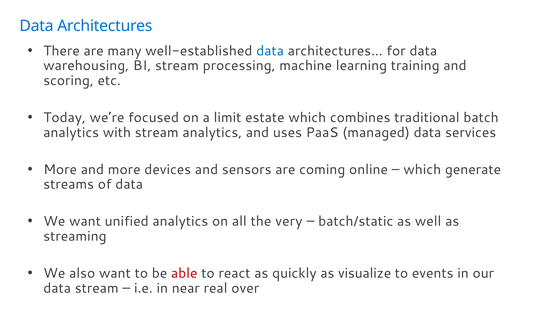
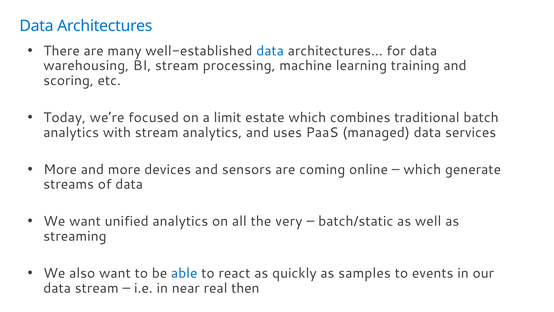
able colour: red -> blue
visualize: visualize -> samples
over: over -> then
